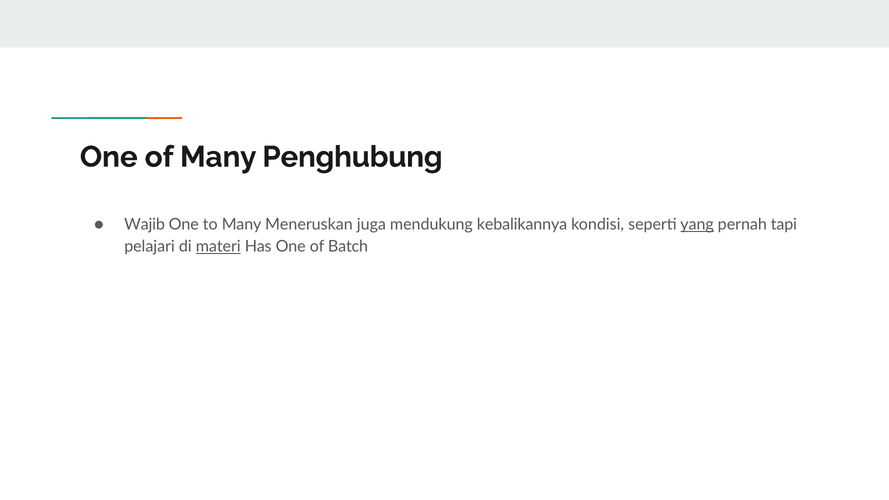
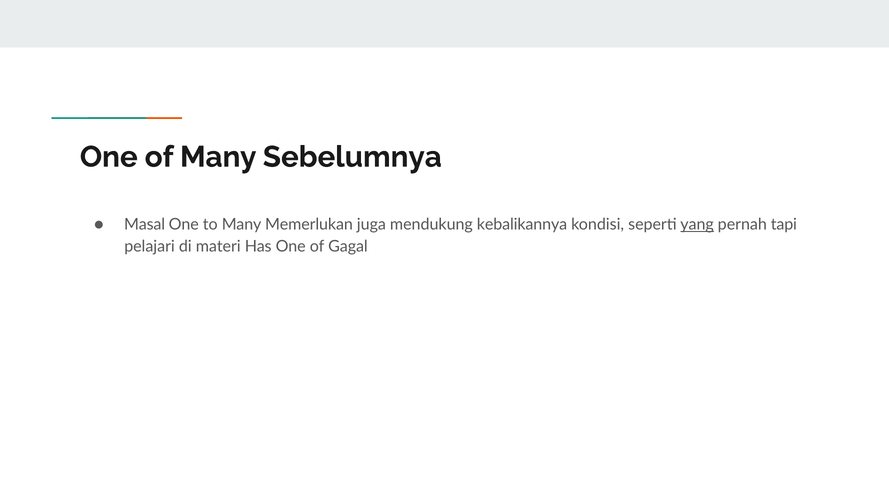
Penghubung: Penghubung -> Sebelumnya
Wajib: Wajib -> Masal
Meneruskan: Meneruskan -> Memerlukan
materi underline: present -> none
Batch: Batch -> Gagal
